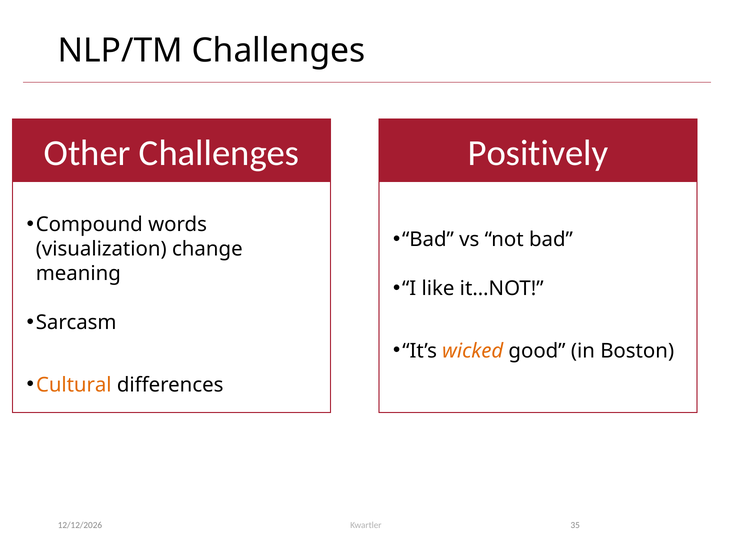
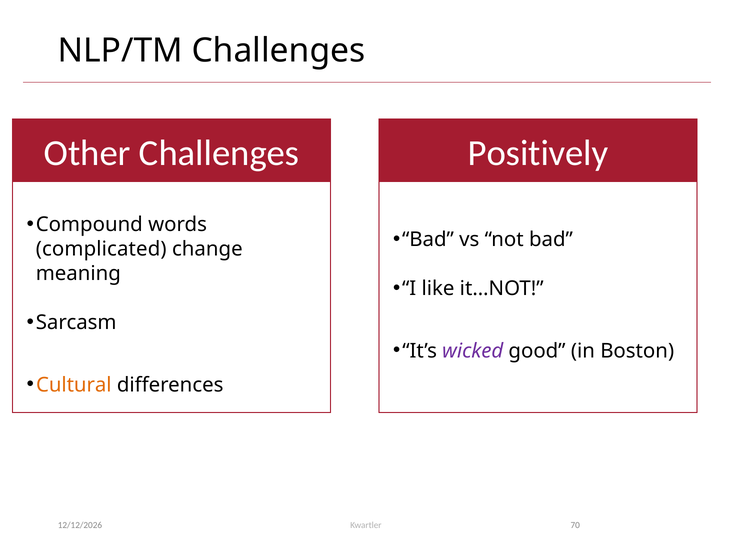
visualization: visualization -> complicated
wicked colour: orange -> purple
35: 35 -> 70
